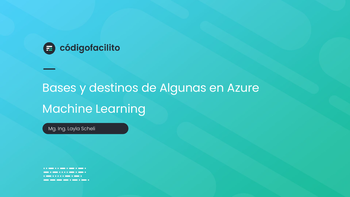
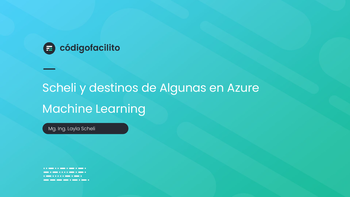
Bases at (59, 88): Bases -> Scheli
